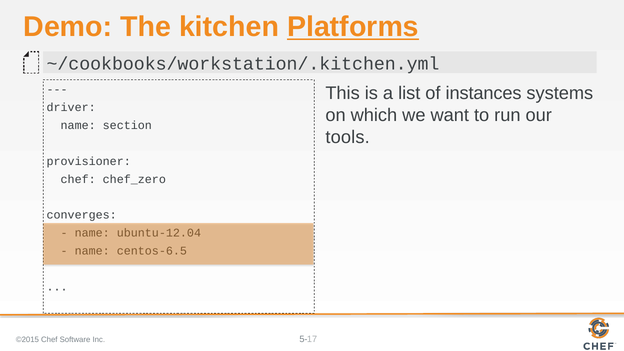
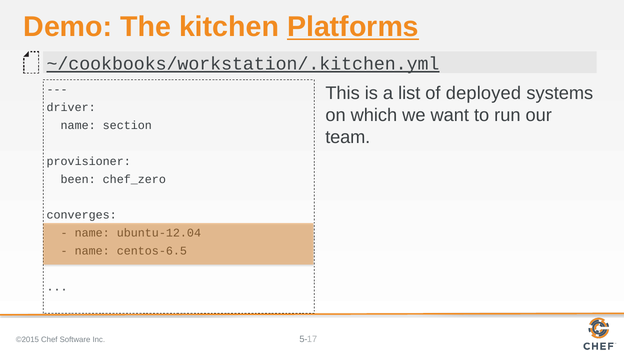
~/cookbooks/workstation/.kitchen.yml underline: none -> present
instances: instances -> deployed
tools: tools -> team
chef at (78, 179): chef -> been
